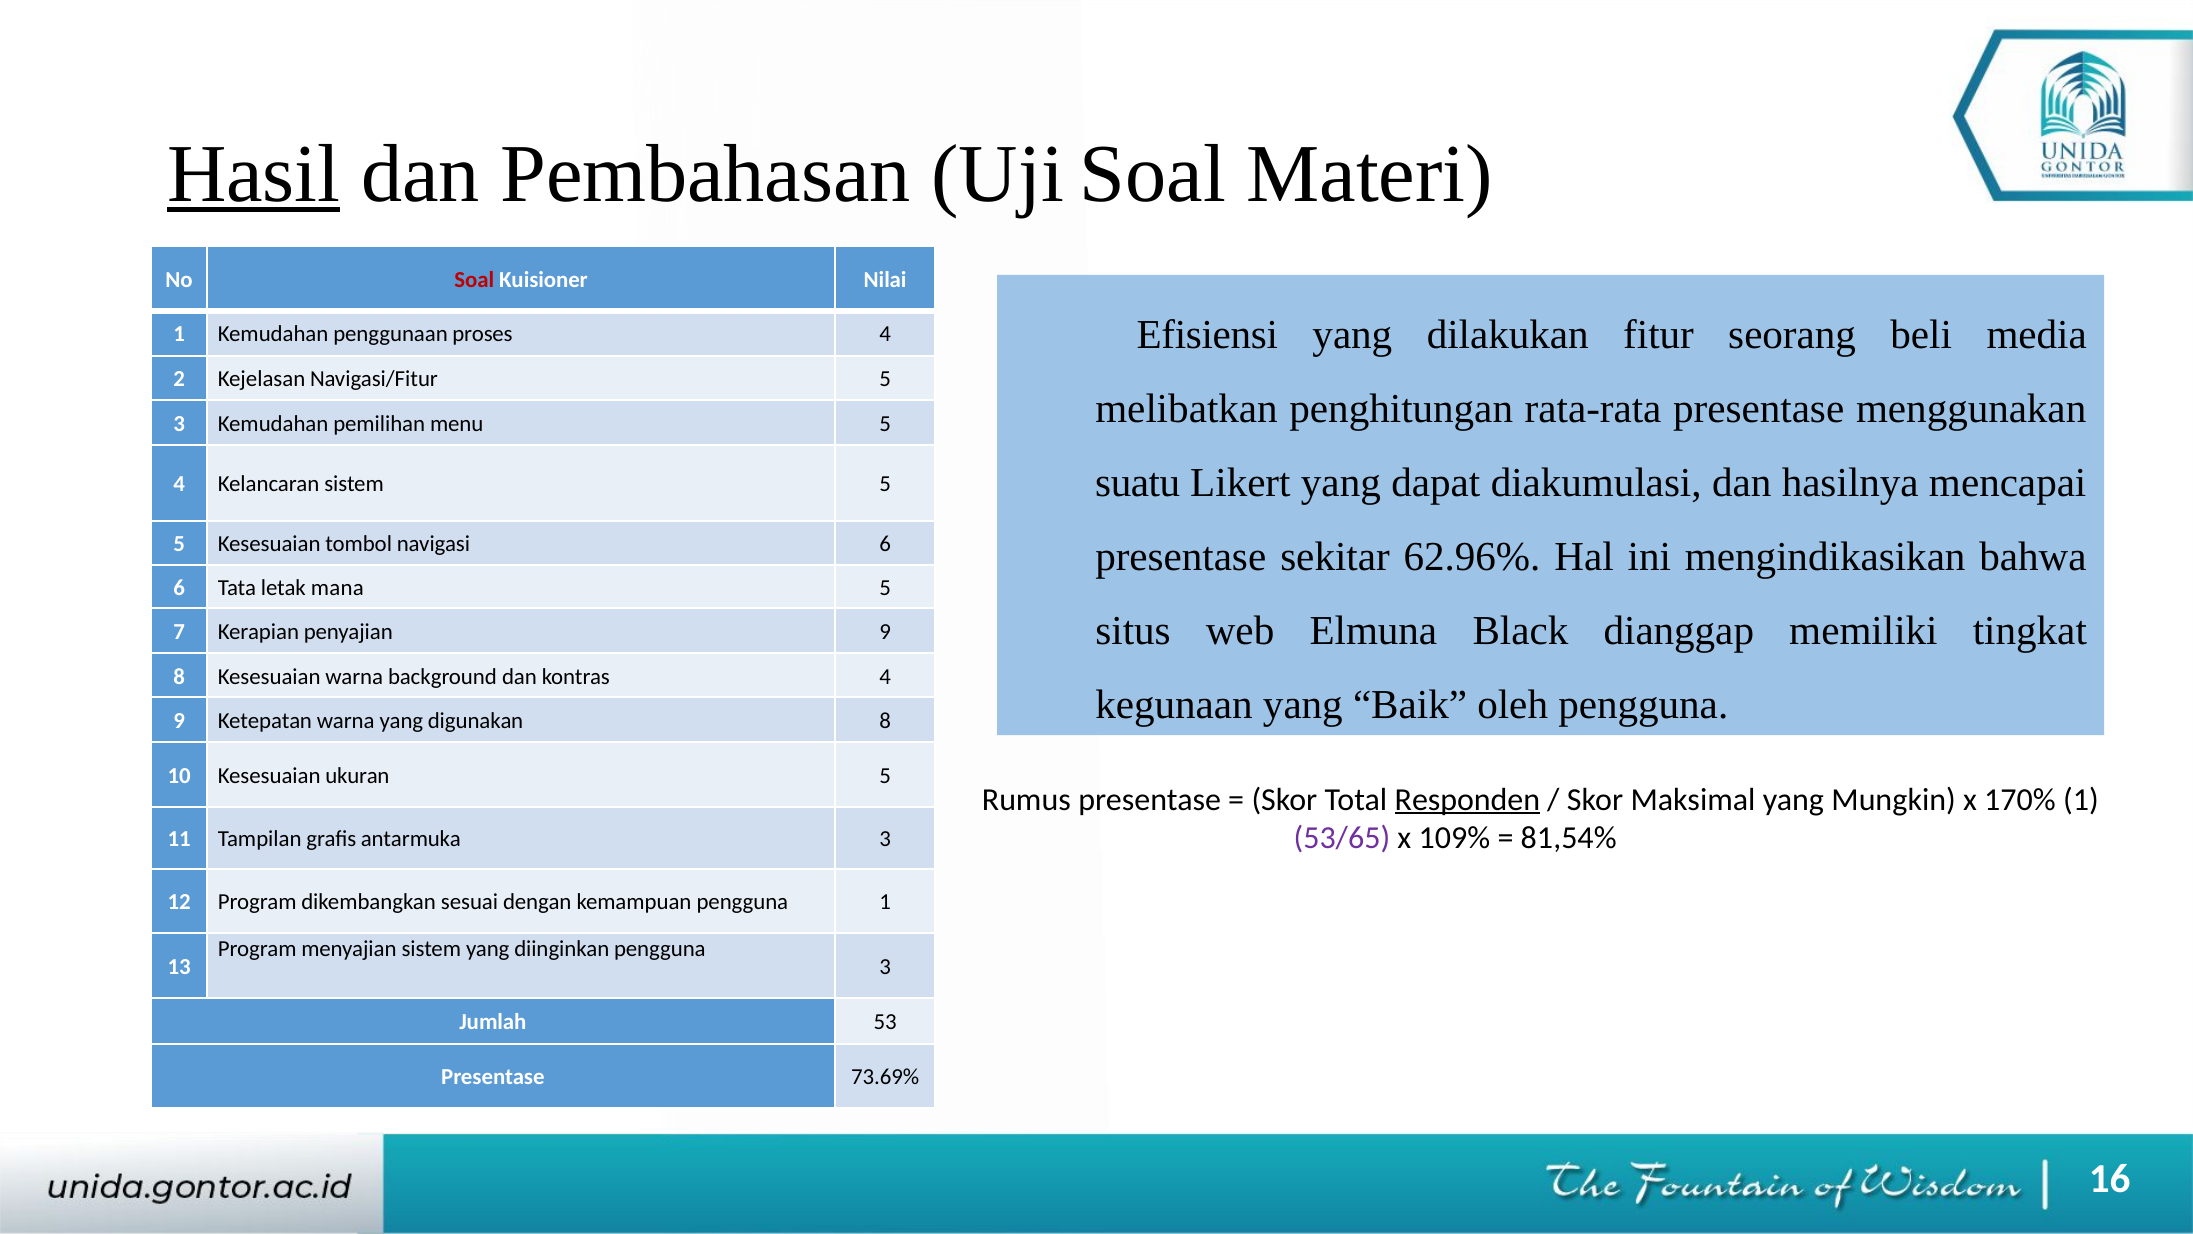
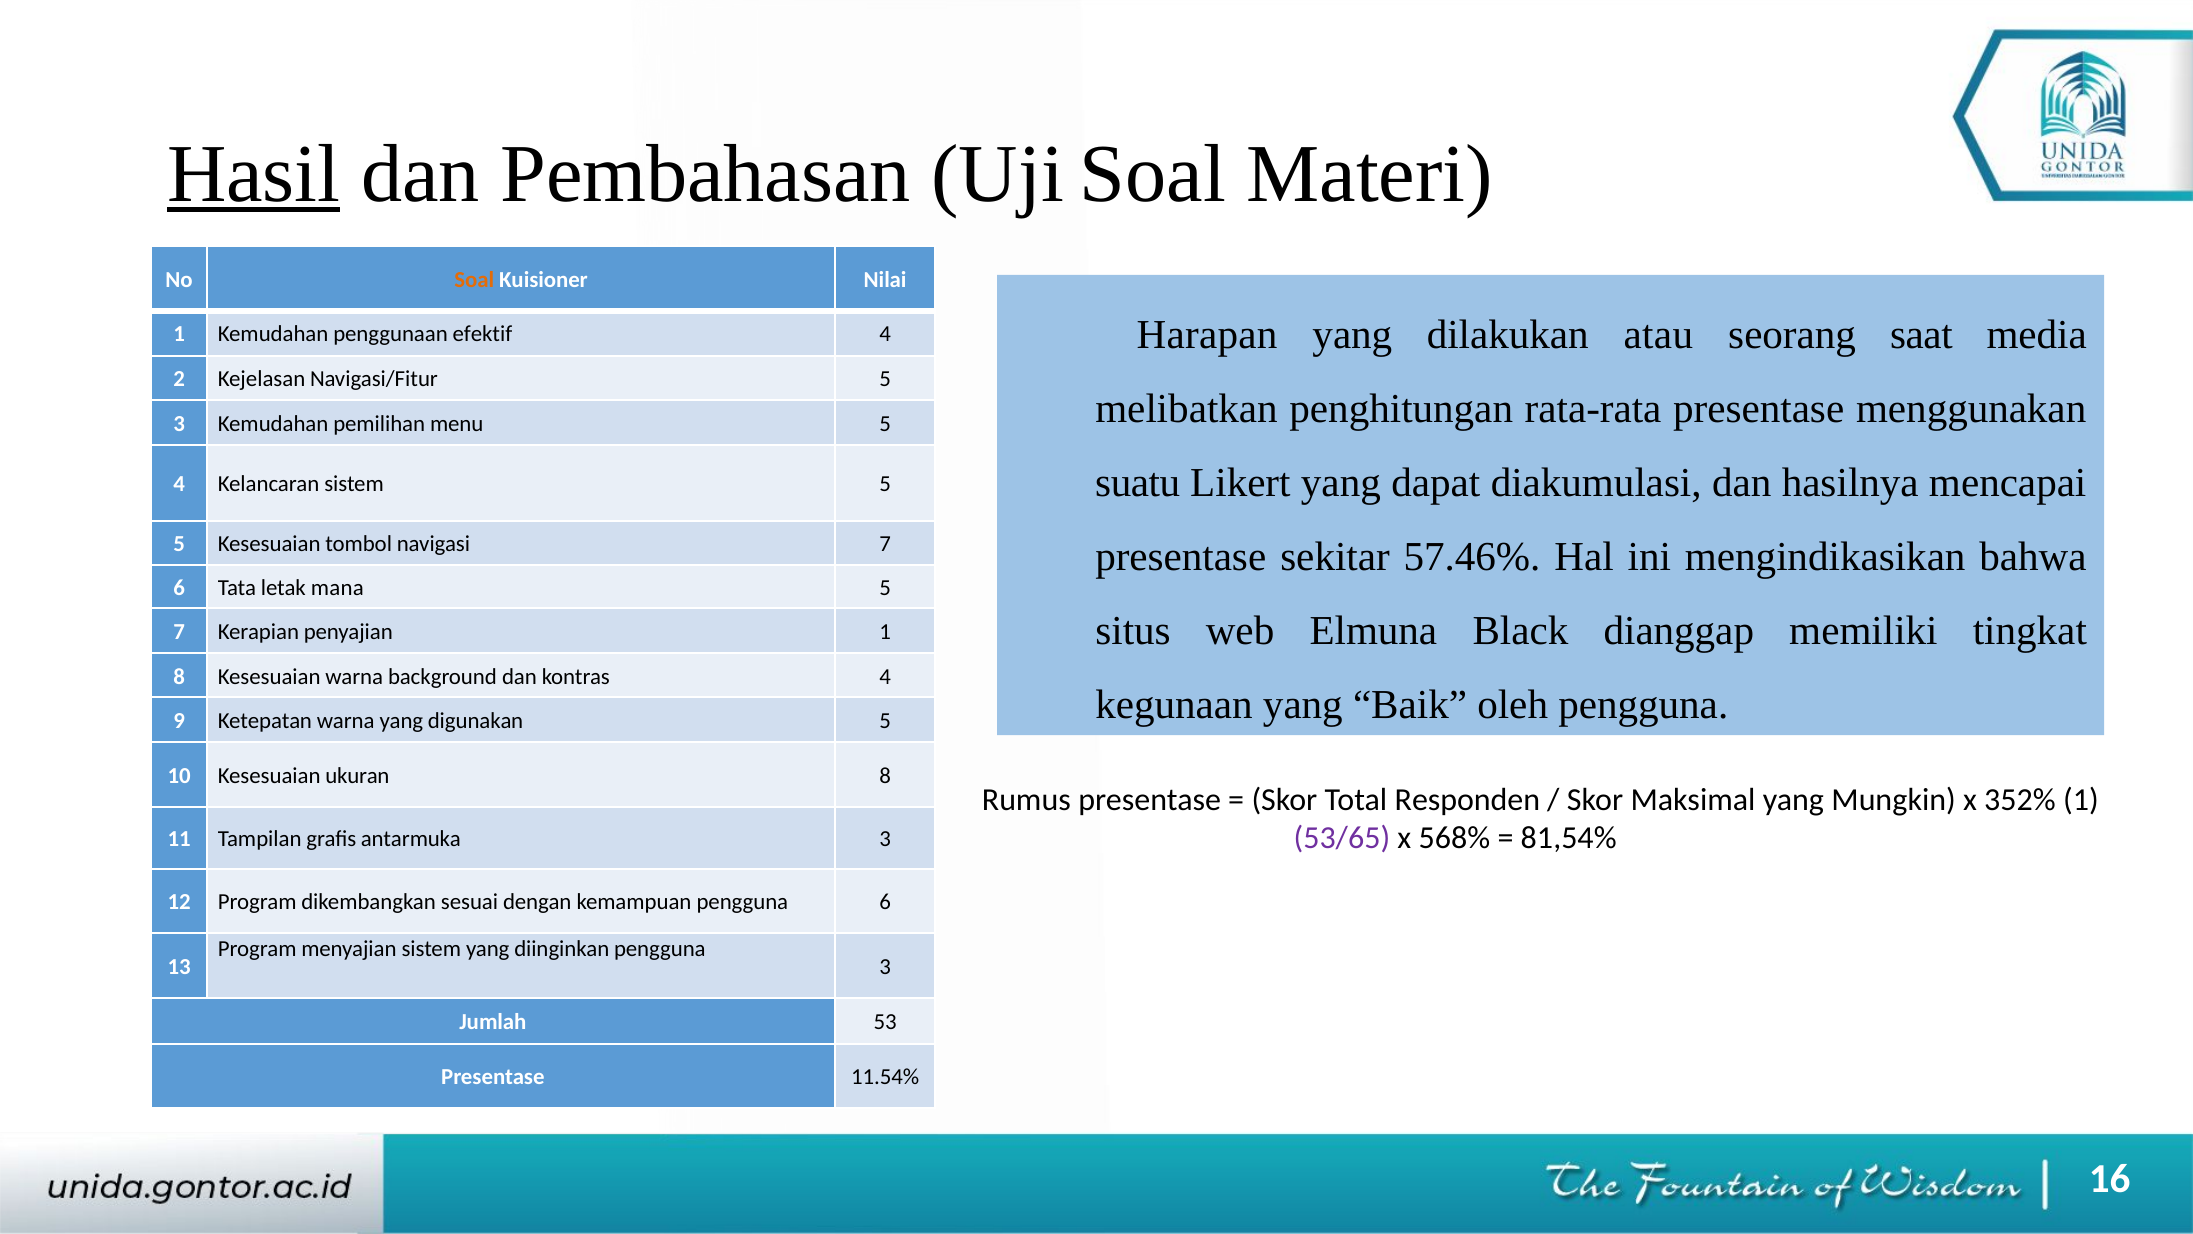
Soal at (474, 279) colour: red -> orange
Efisiensi: Efisiensi -> Harapan
fitur: fitur -> atau
beli: beli -> saat
proses: proses -> efektif
navigasi 6: 6 -> 7
62.96%: 62.96% -> 57.46%
penyajian 9: 9 -> 1
digunakan 8: 8 -> 5
ukuran 5: 5 -> 8
Responden underline: present -> none
170%: 170% -> 352%
109%: 109% -> 568%
pengguna 1: 1 -> 6
73.69%: 73.69% -> 11.54%
